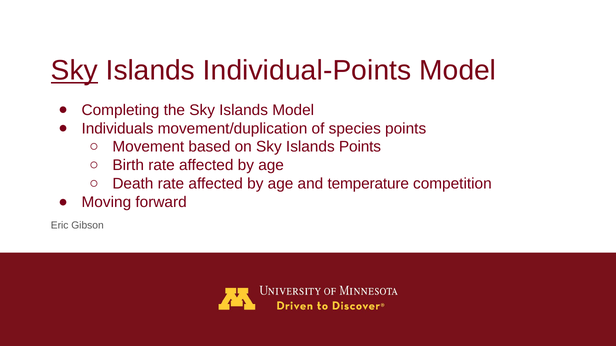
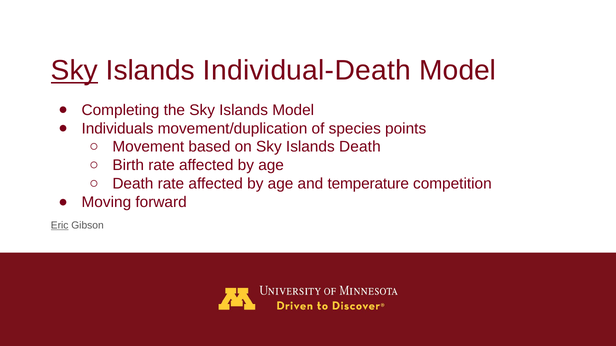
Individual-Points: Individual-Points -> Individual-Death
Islands Points: Points -> Death
Eric underline: none -> present
